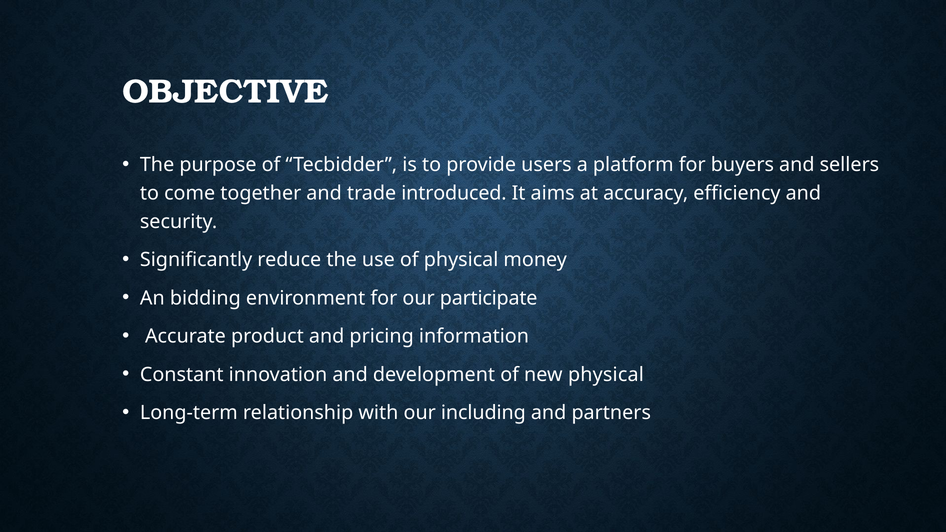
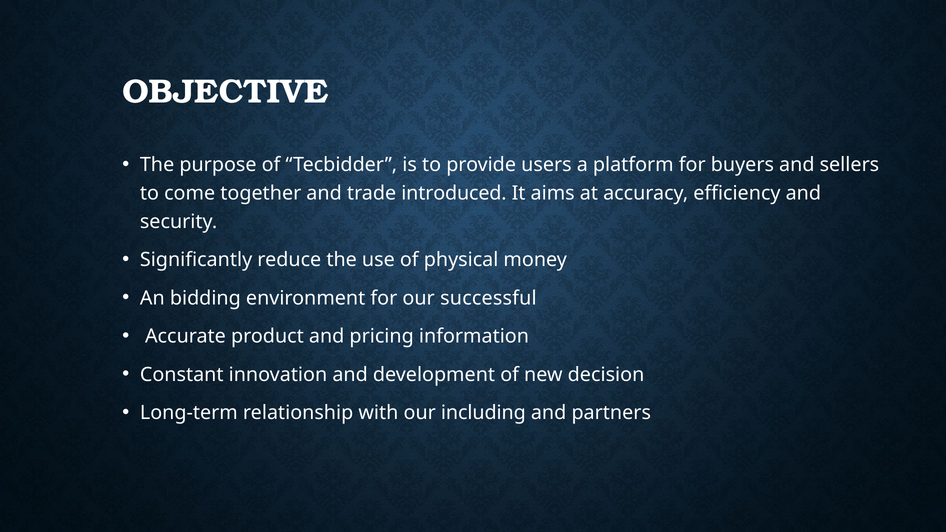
participate: participate -> successful
new physical: physical -> decision
